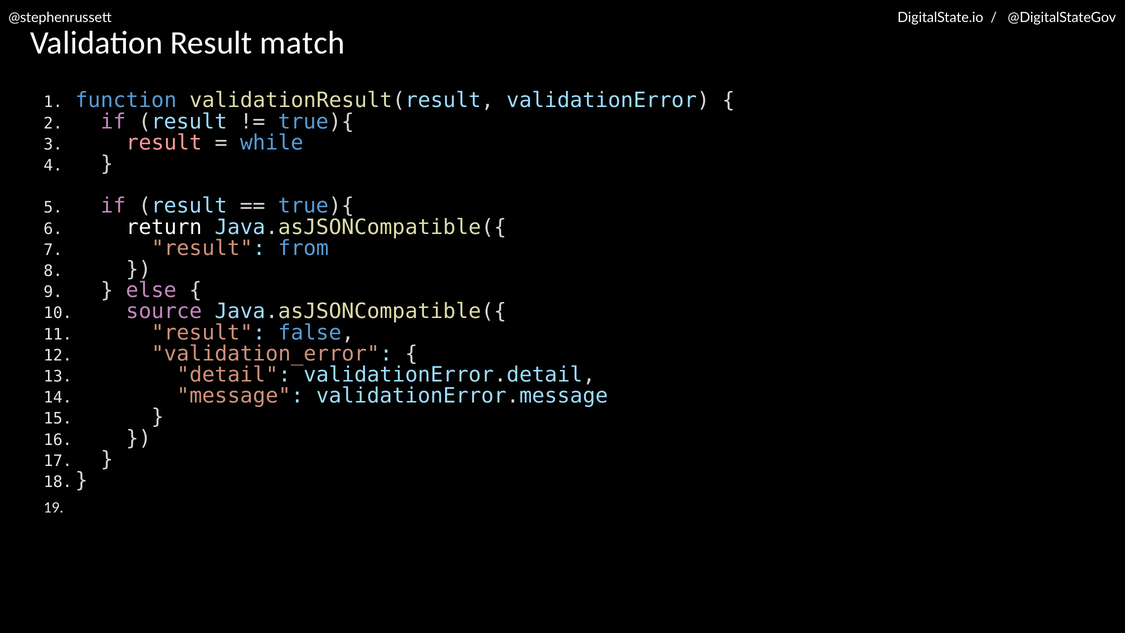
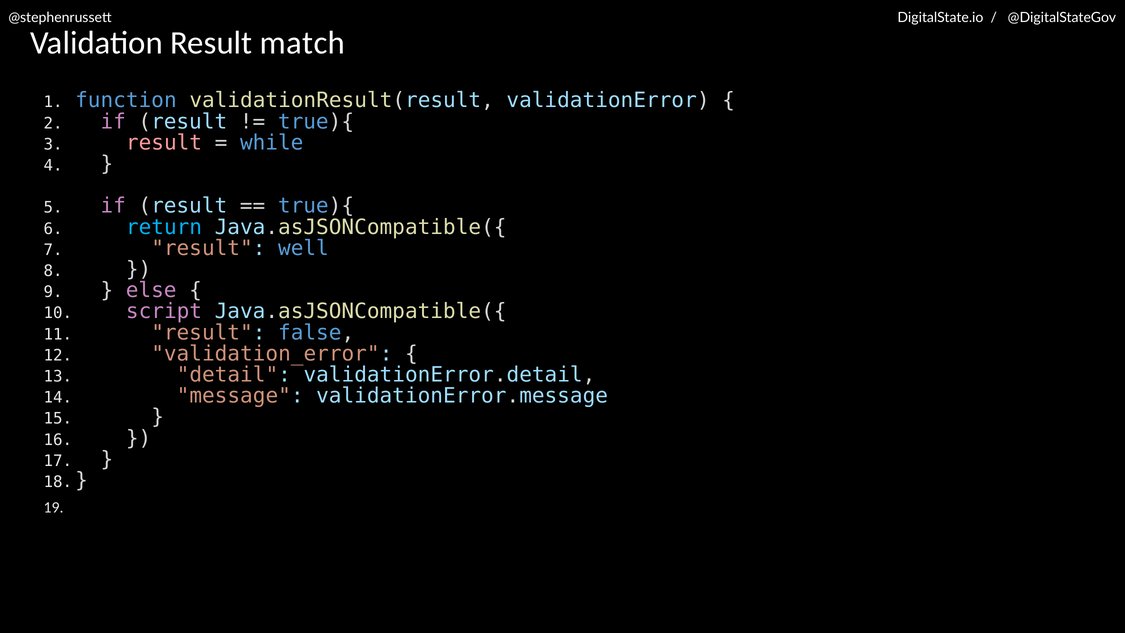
return colour: white -> light blue
from: from -> well
source: source -> script
